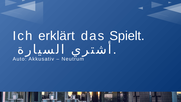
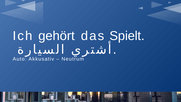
erklärt: erklärt -> gehört
